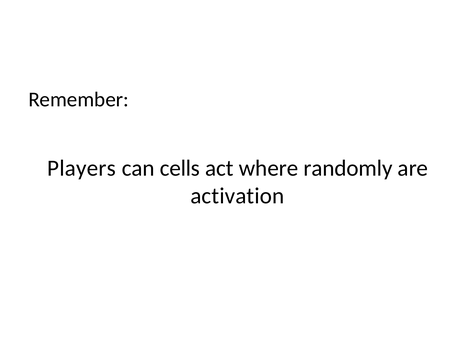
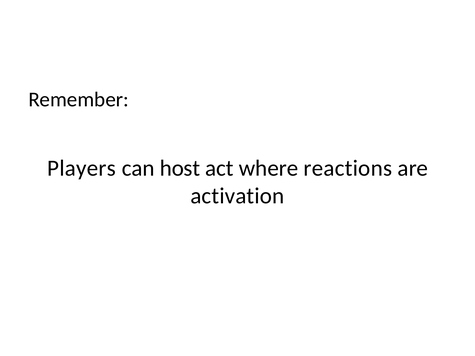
cells: cells -> host
randomly: randomly -> reactions
